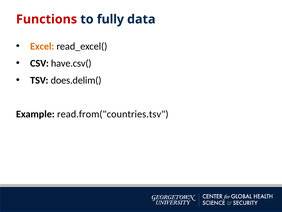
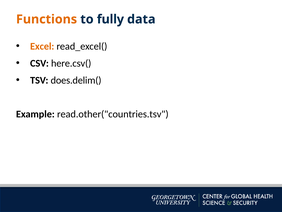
Functions colour: red -> orange
have.csv(: have.csv( -> here.csv(
read.from("countries.tsv: read.from("countries.tsv -> read.other("countries.tsv
